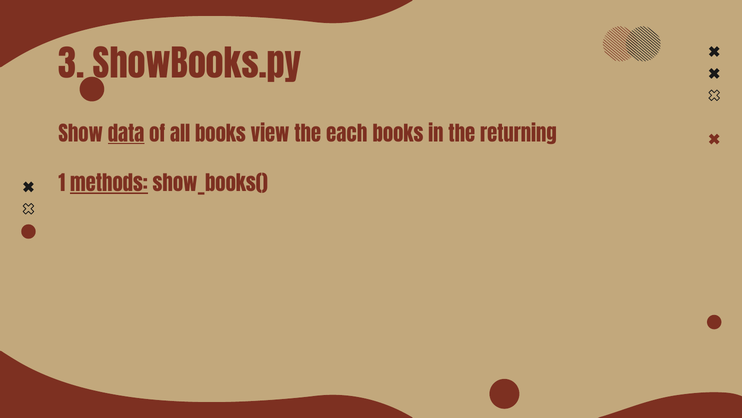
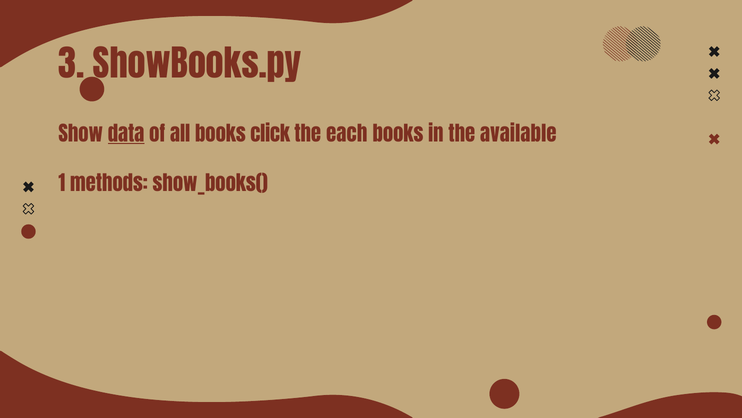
view: view -> click
returning: returning -> available
methods underline: present -> none
